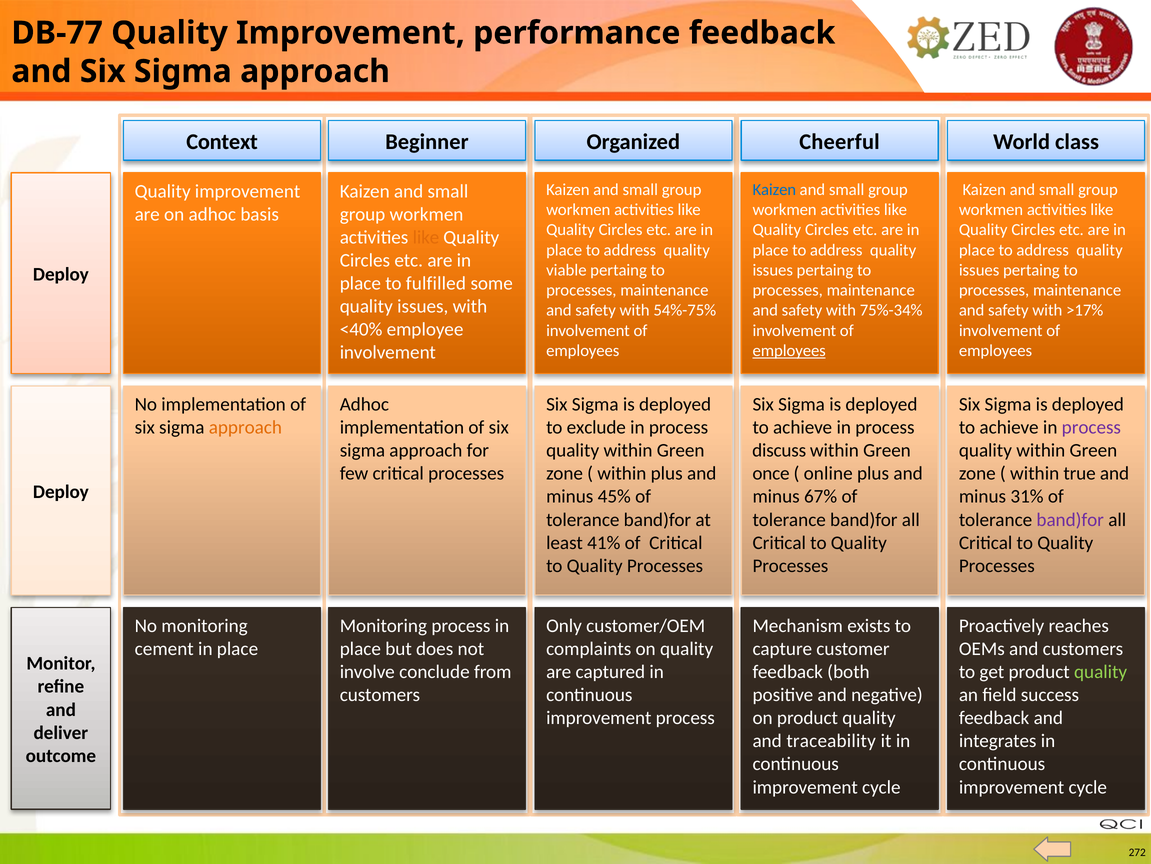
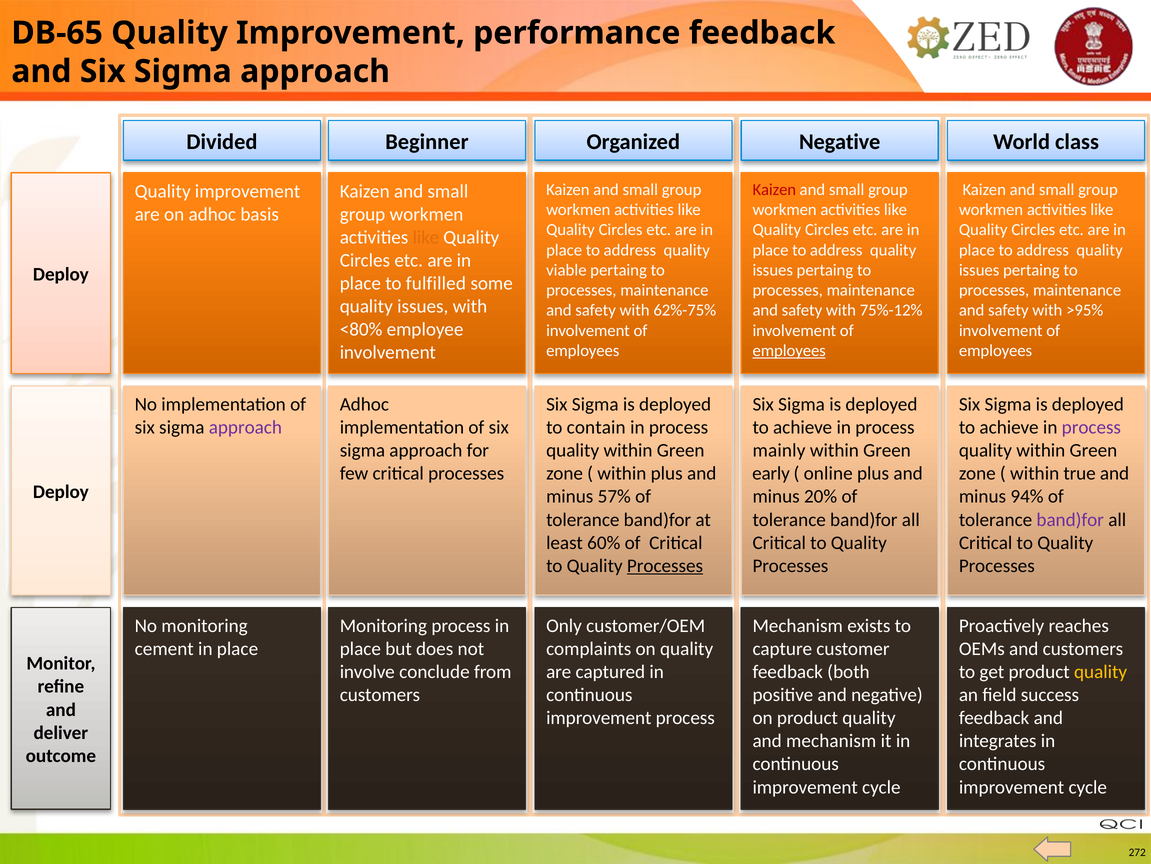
DB-77: DB-77 -> DB-65
Context: Context -> Divided
Organized Cheerful: Cheerful -> Negative
Kaizen at (774, 189) colour: blue -> red
54%-75%: 54%-75% -> 62%-75%
75%-34%: 75%-34% -> 75%-12%
>17%: >17% -> >95%
<40%: <40% -> <80%
approach at (245, 427) colour: orange -> purple
exclude: exclude -> contain
discuss: discuss -> mainly
once: once -> early
45%: 45% -> 57%
67%: 67% -> 20%
31%: 31% -> 94%
41%: 41% -> 60%
Processes at (665, 565) underline: none -> present
quality at (1101, 671) colour: light green -> yellow
and traceability: traceability -> mechanism
